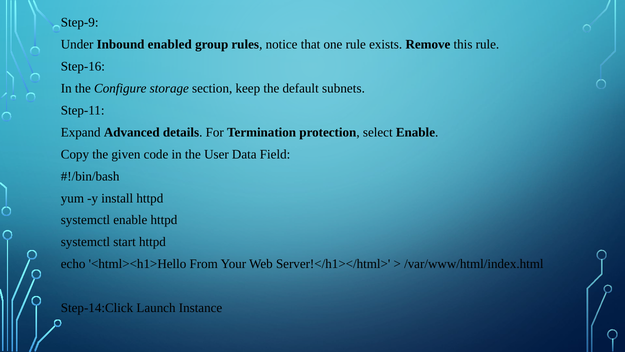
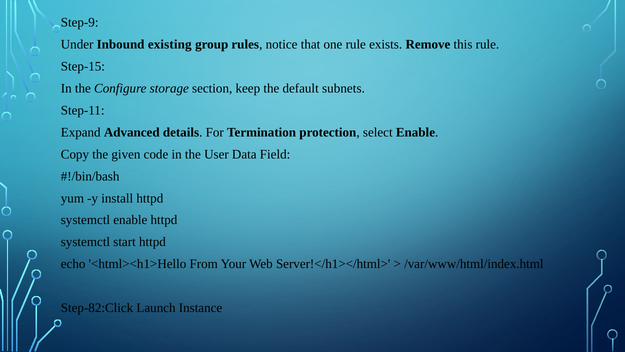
enabled: enabled -> existing
Step-16: Step-16 -> Step-15
Step-14:Click: Step-14:Click -> Step-82:Click
